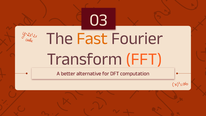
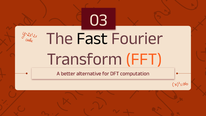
Fast colour: orange -> black
